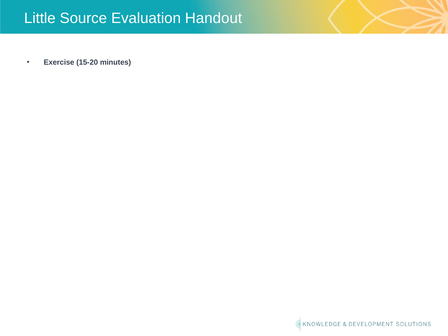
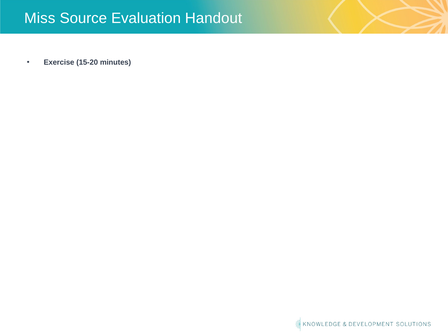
Little: Little -> Miss
